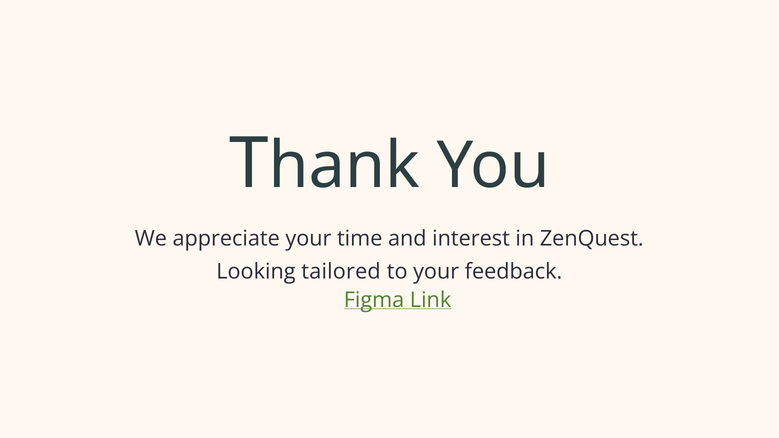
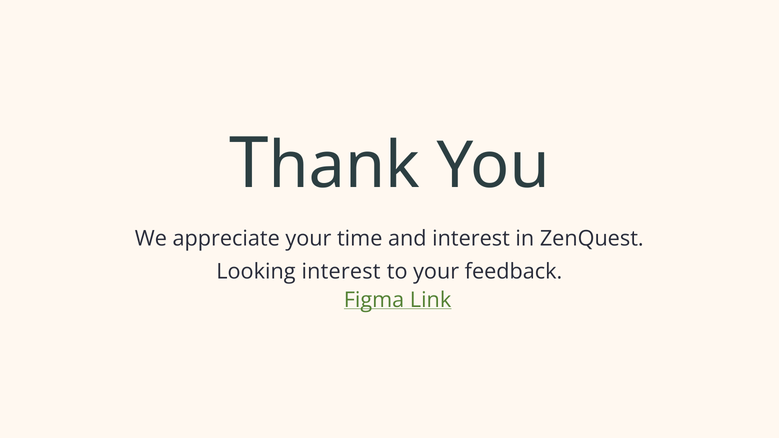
Looking tailored: tailored -> interest
